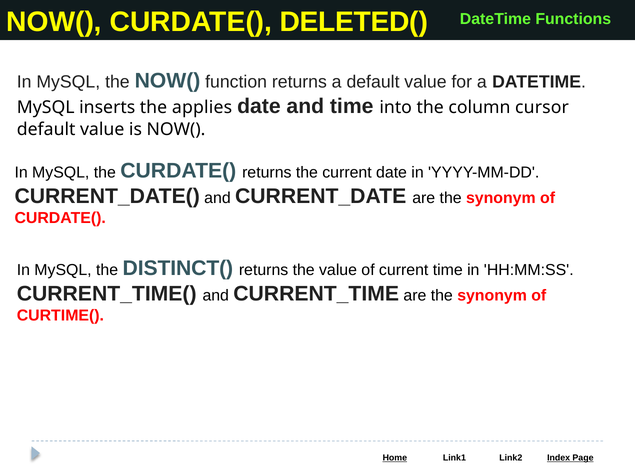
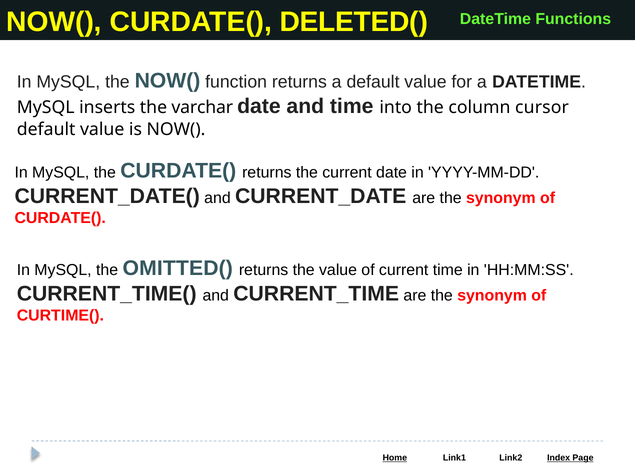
applies: applies -> varchar
DISTINCT(: DISTINCT( -> OMITTED(
